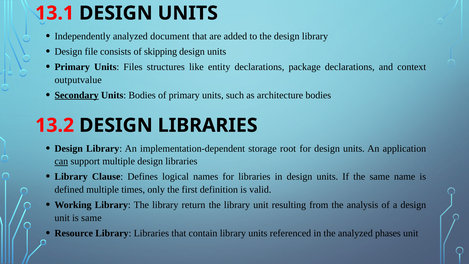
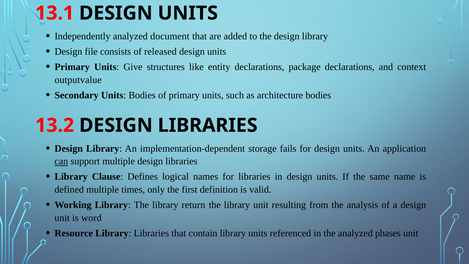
skipping: skipping -> released
Files: Files -> Give
Secondary underline: present -> none
root: root -> fails
is same: same -> word
